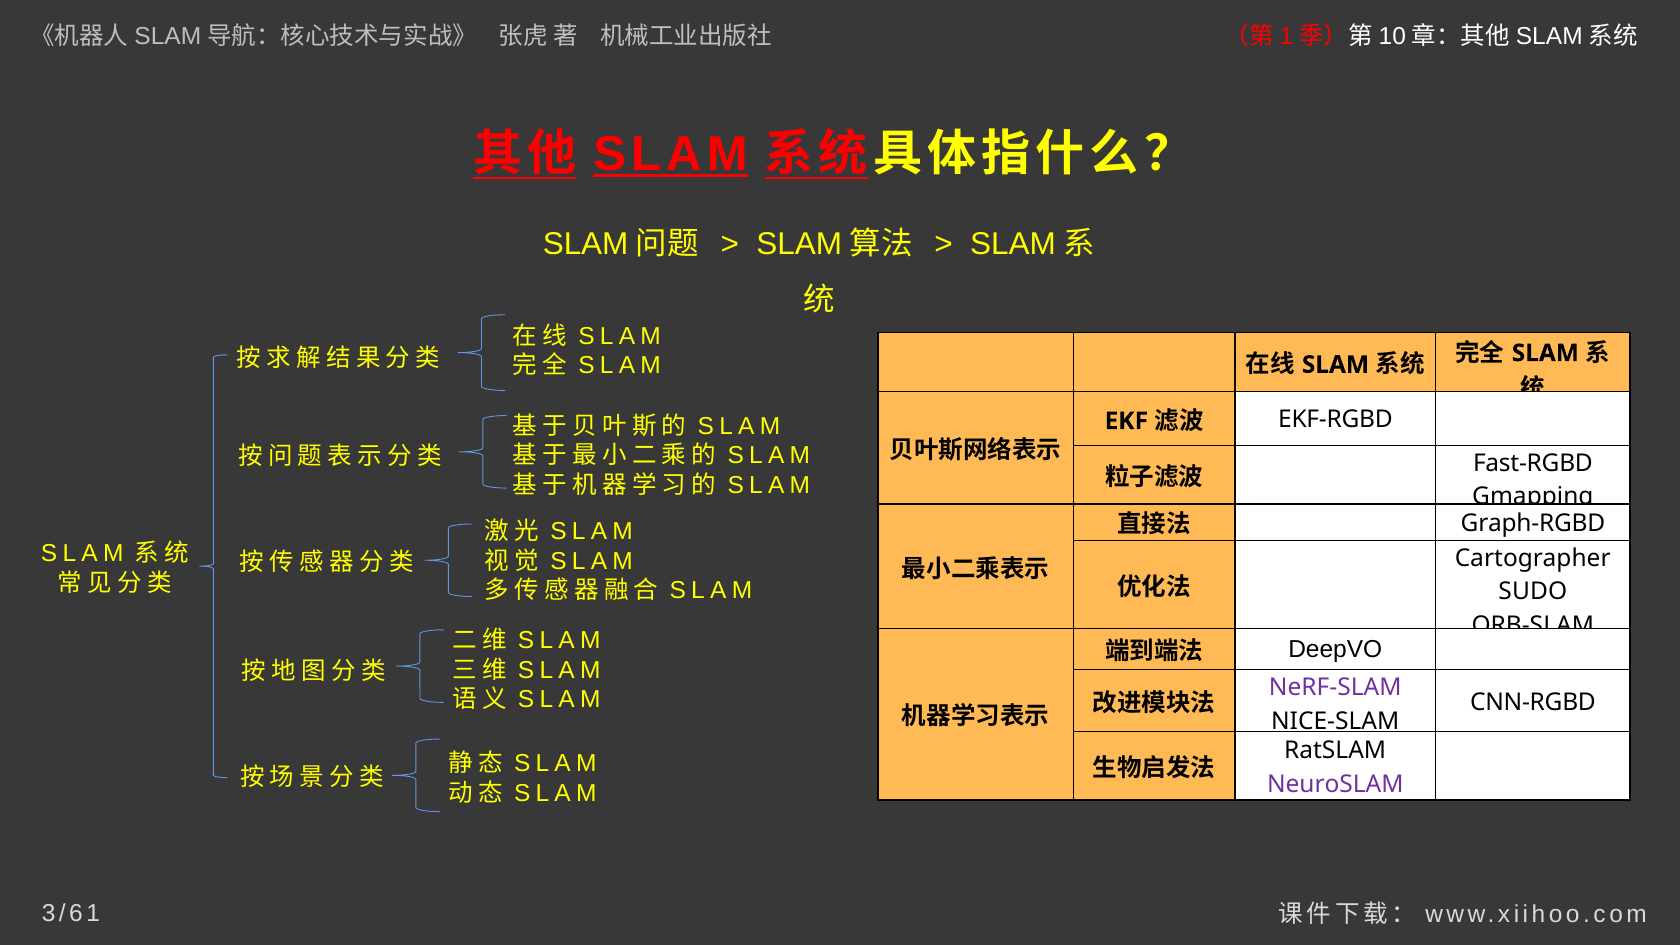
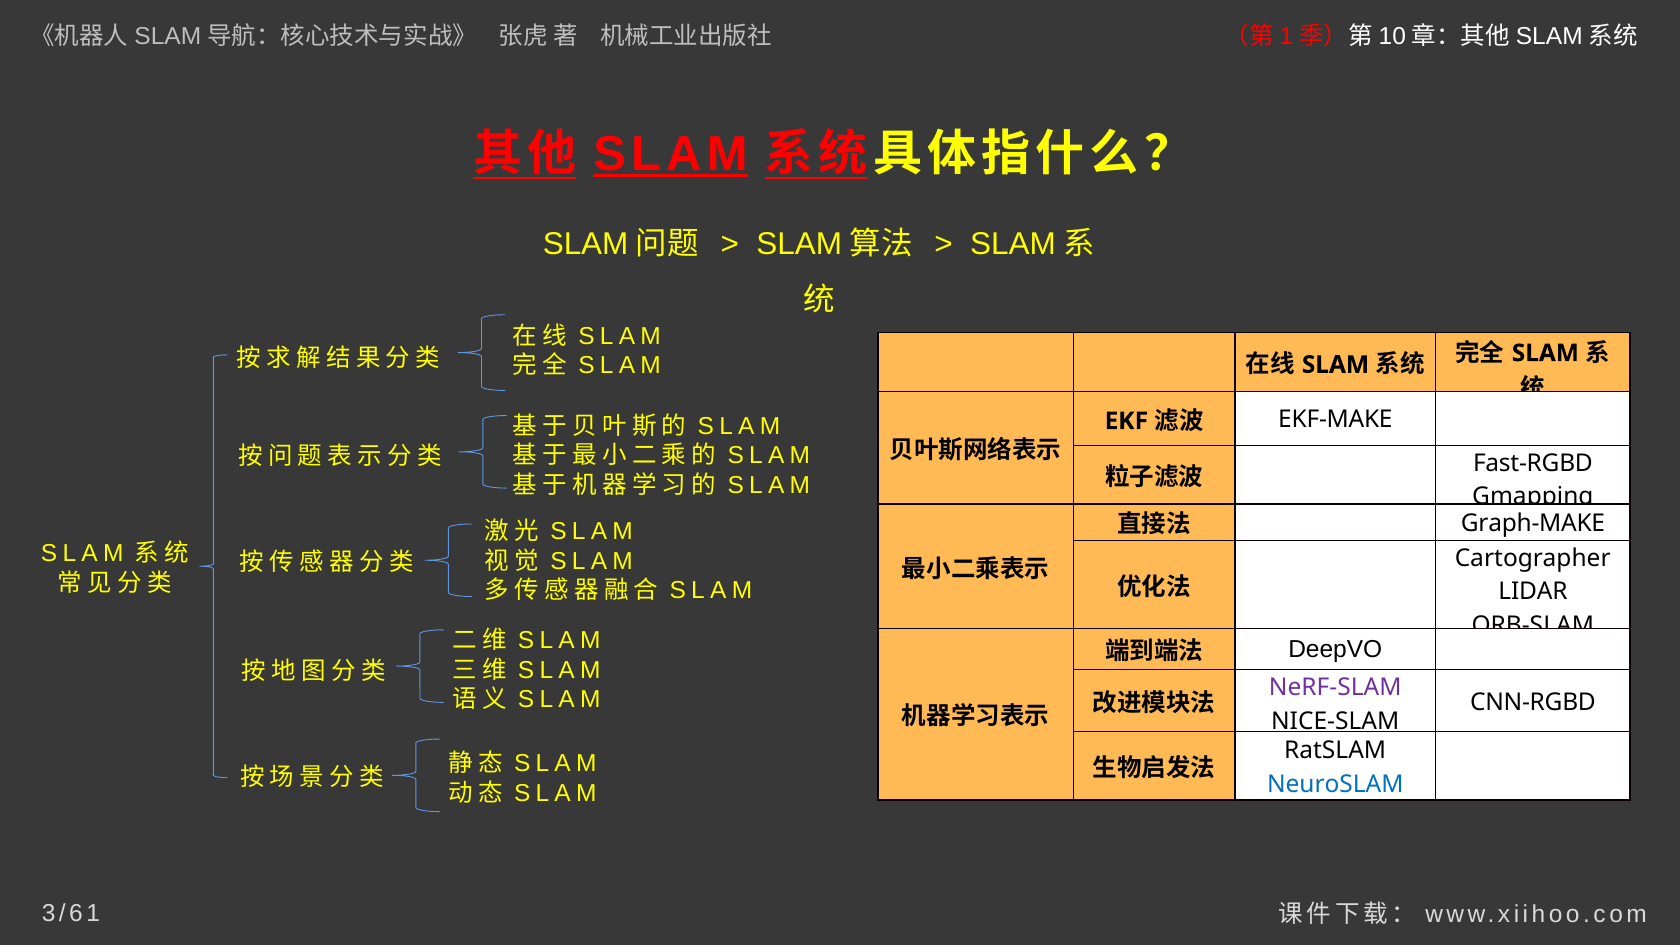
EKF-RGBD: EKF-RGBD -> EKF-MAKE
Graph-RGBD: Graph-RGBD -> Graph-MAKE
SUDO: SUDO -> LIDAR
NeuroSLAM colour: purple -> blue
